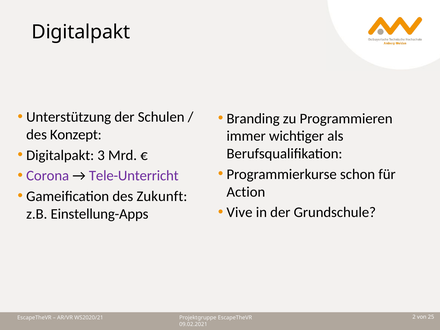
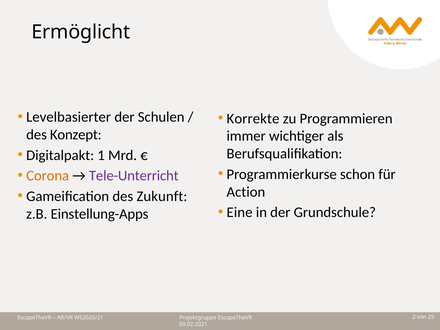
Digitalpakt at (81, 32): Digitalpakt -> Ermöglicht
Unterstützung: Unterstützung -> Levelbasierter
Branding: Branding -> Korrekte
3: 3 -> 1
Corona colour: purple -> orange
Vive: Vive -> Eine
